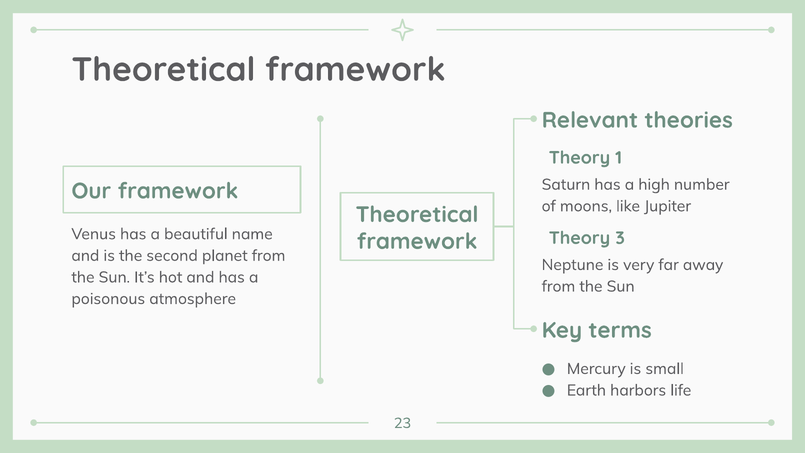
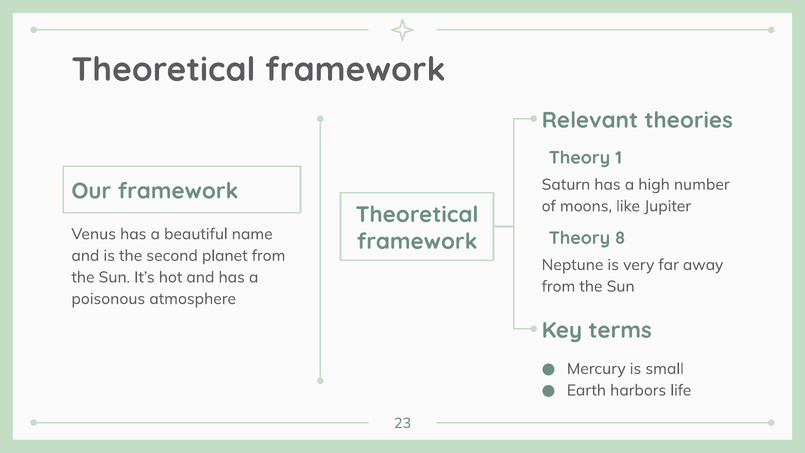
3: 3 -> 8
